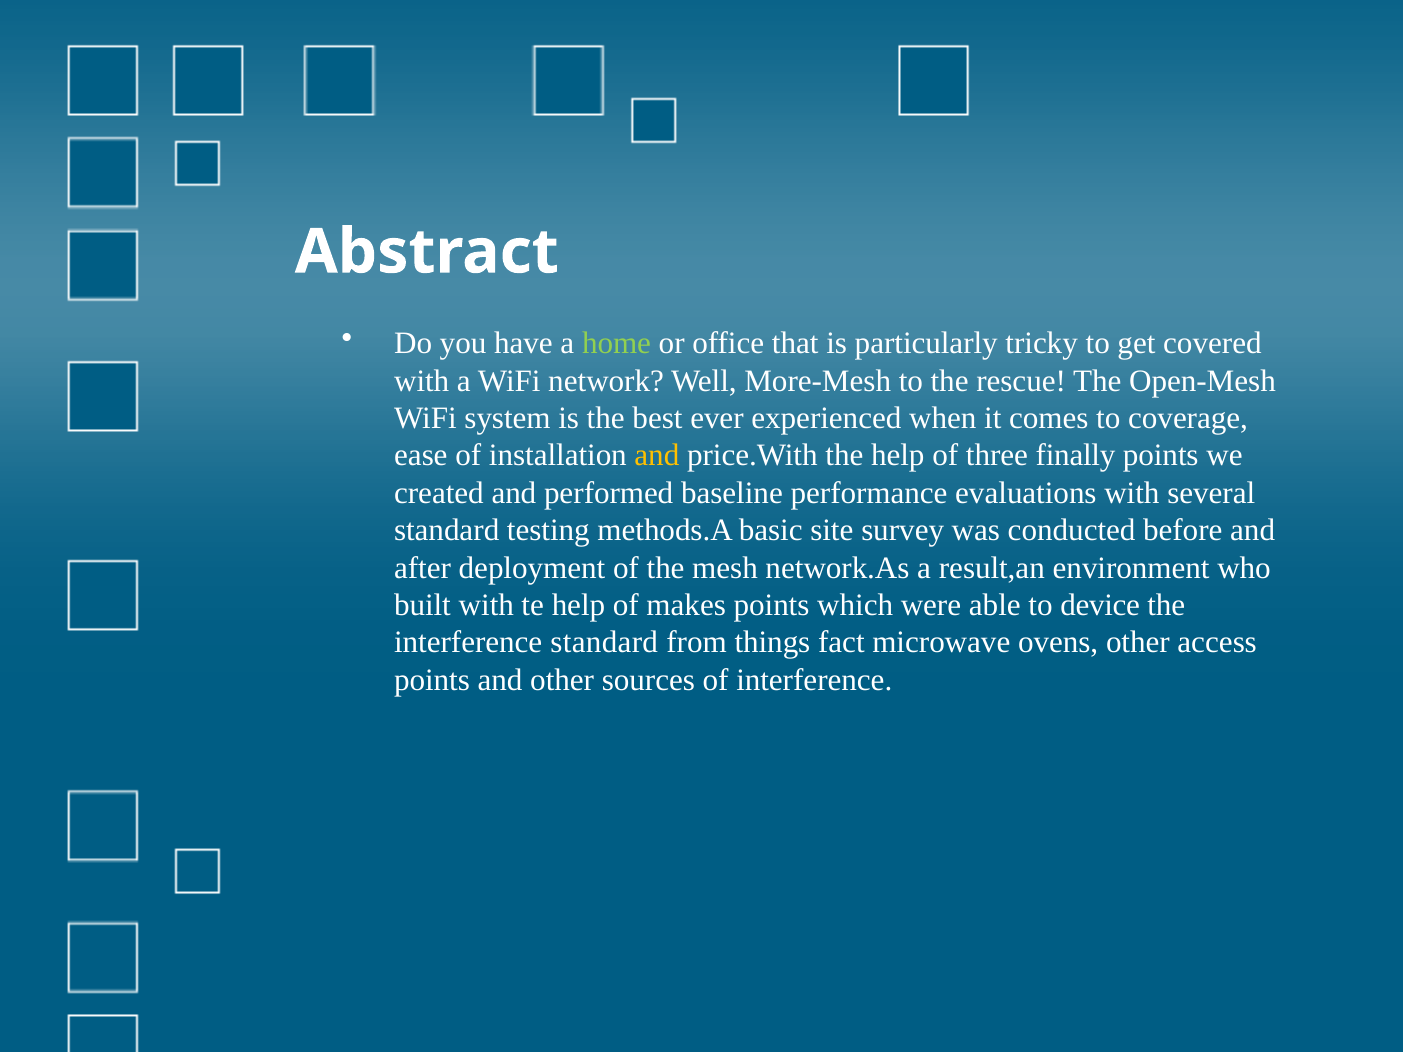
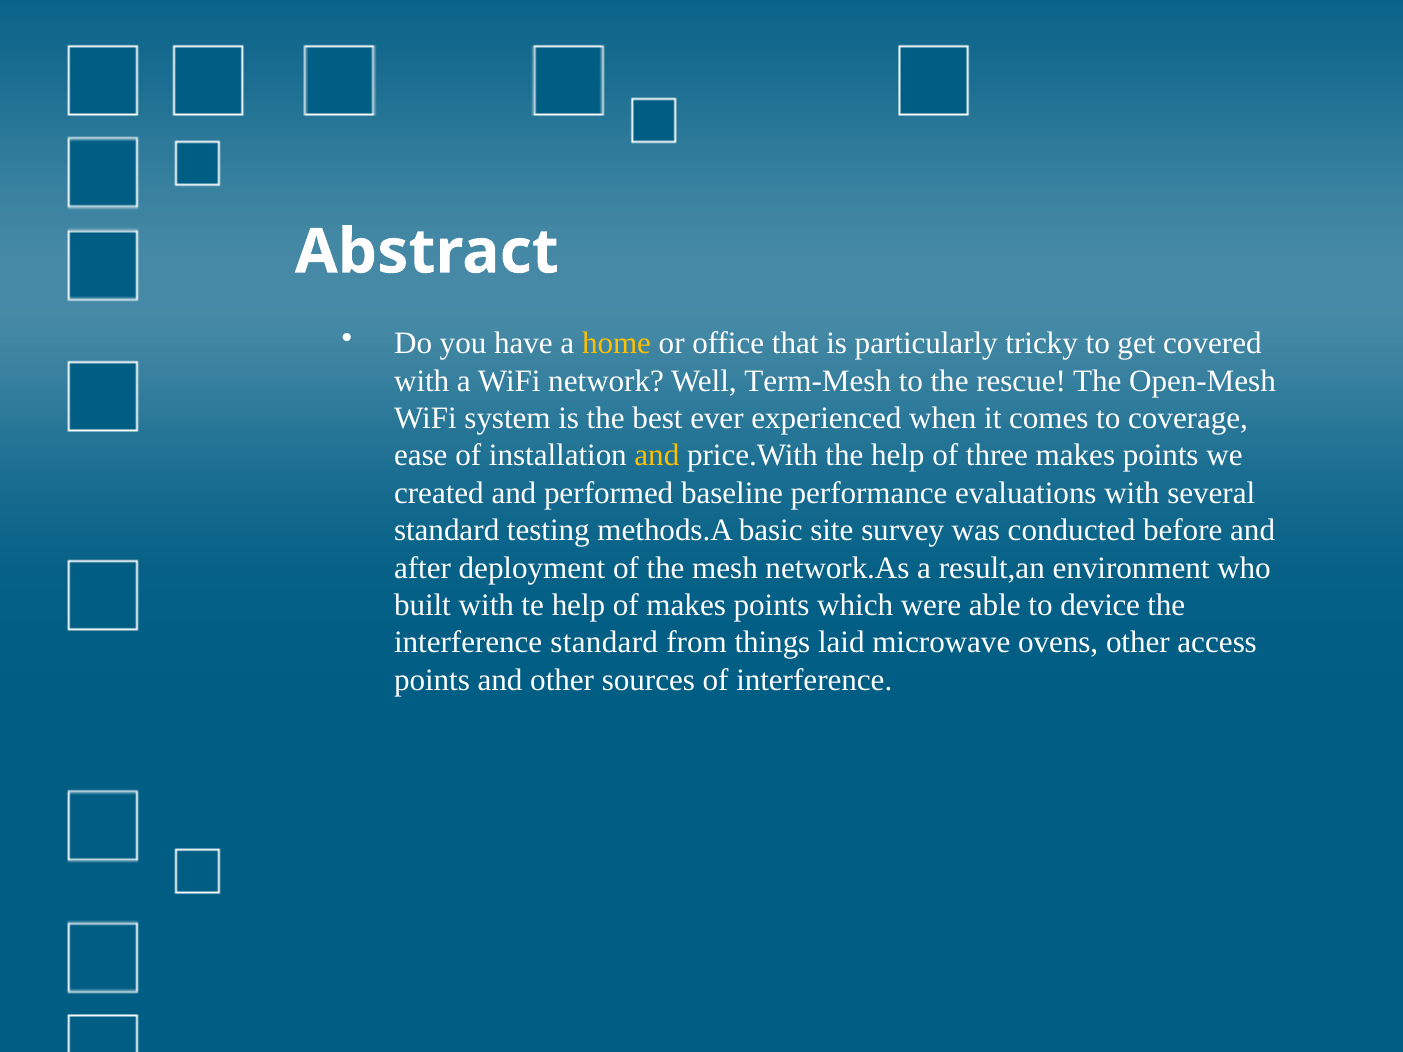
home colour: light green -> yellow
More-Mesh: More-Mesh -> Term-Mesh
three finally: finally -> makes
fact: fact -> laid
